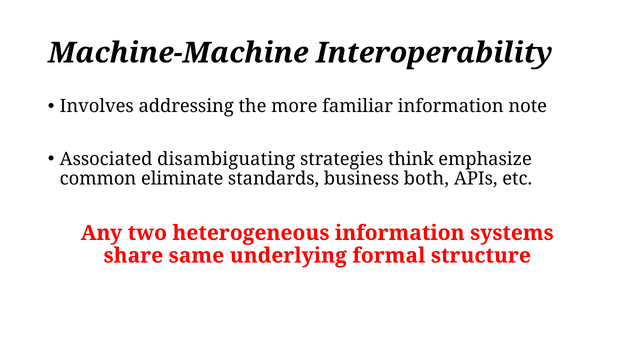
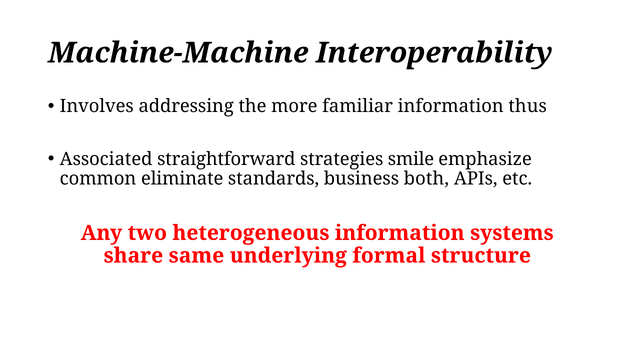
note: note -> thus
disambiguating: disambiguating -> straightforward
think: think -> smile
